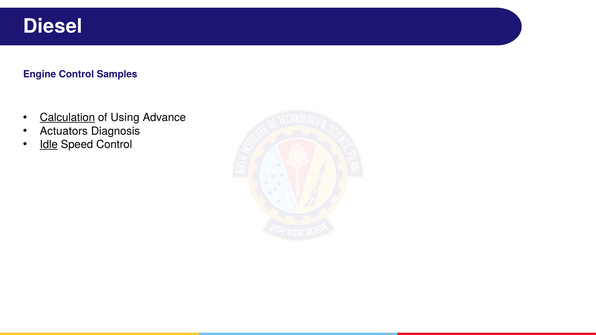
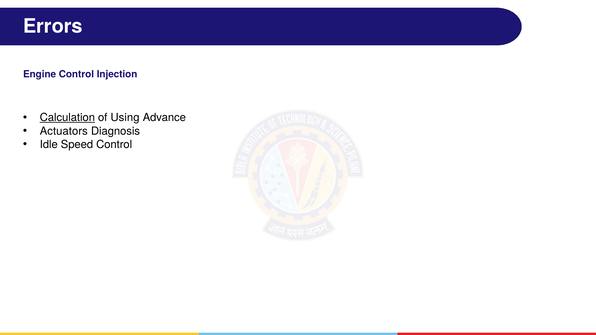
Diesel: Diesel -> Errors
Samples: Samples -> Injection
Idle underline: present -> none
